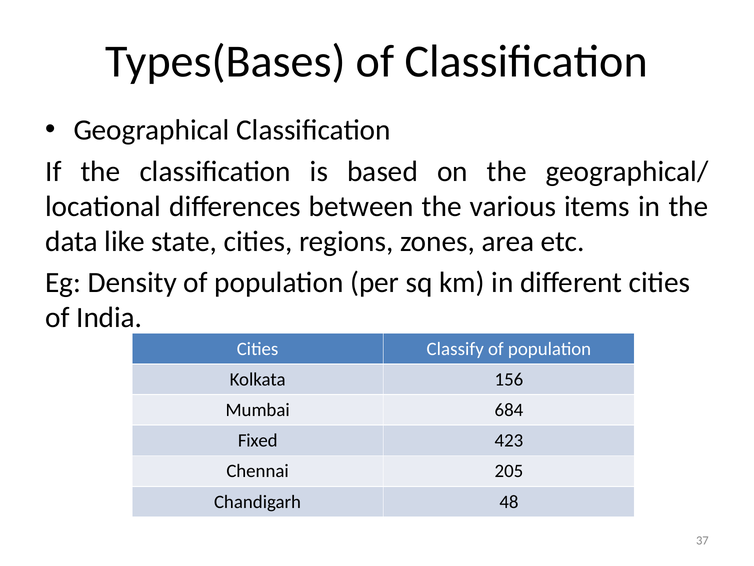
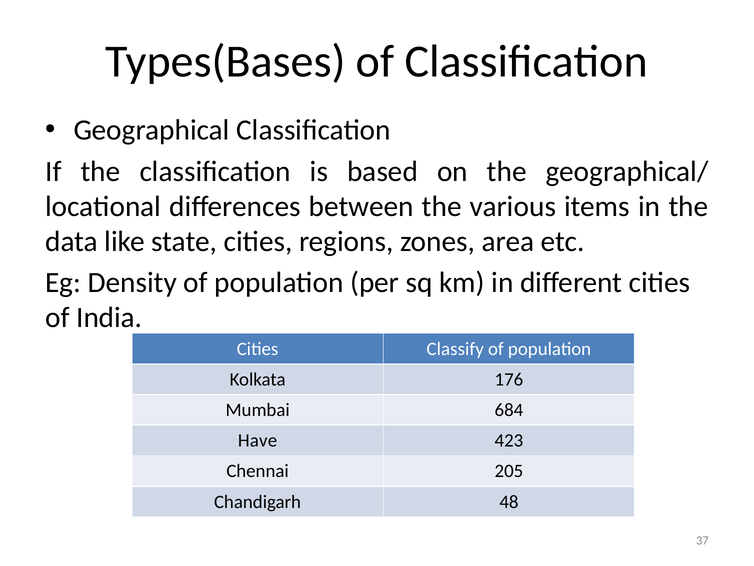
156: 156 -> 176
Fixed: Fixed -> Have
